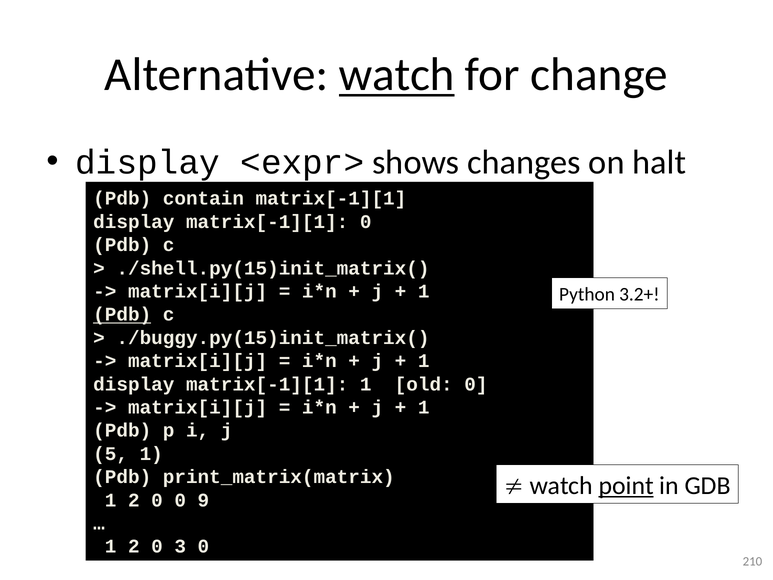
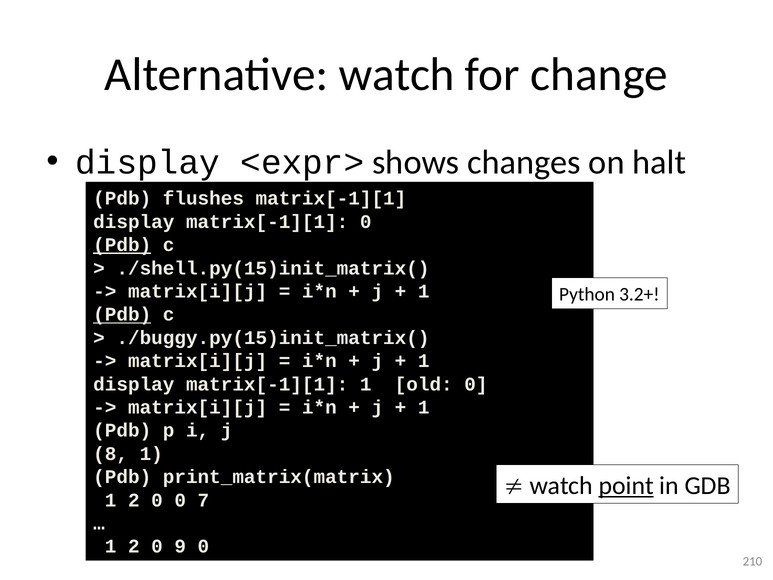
watch at (397, 75) underline: present -> none
contain: contain -> flushes
Pdb at (122, 245) underline: none -> present
5: 5 -> 8
9: 9 -> 7
3: 3 -> 9
